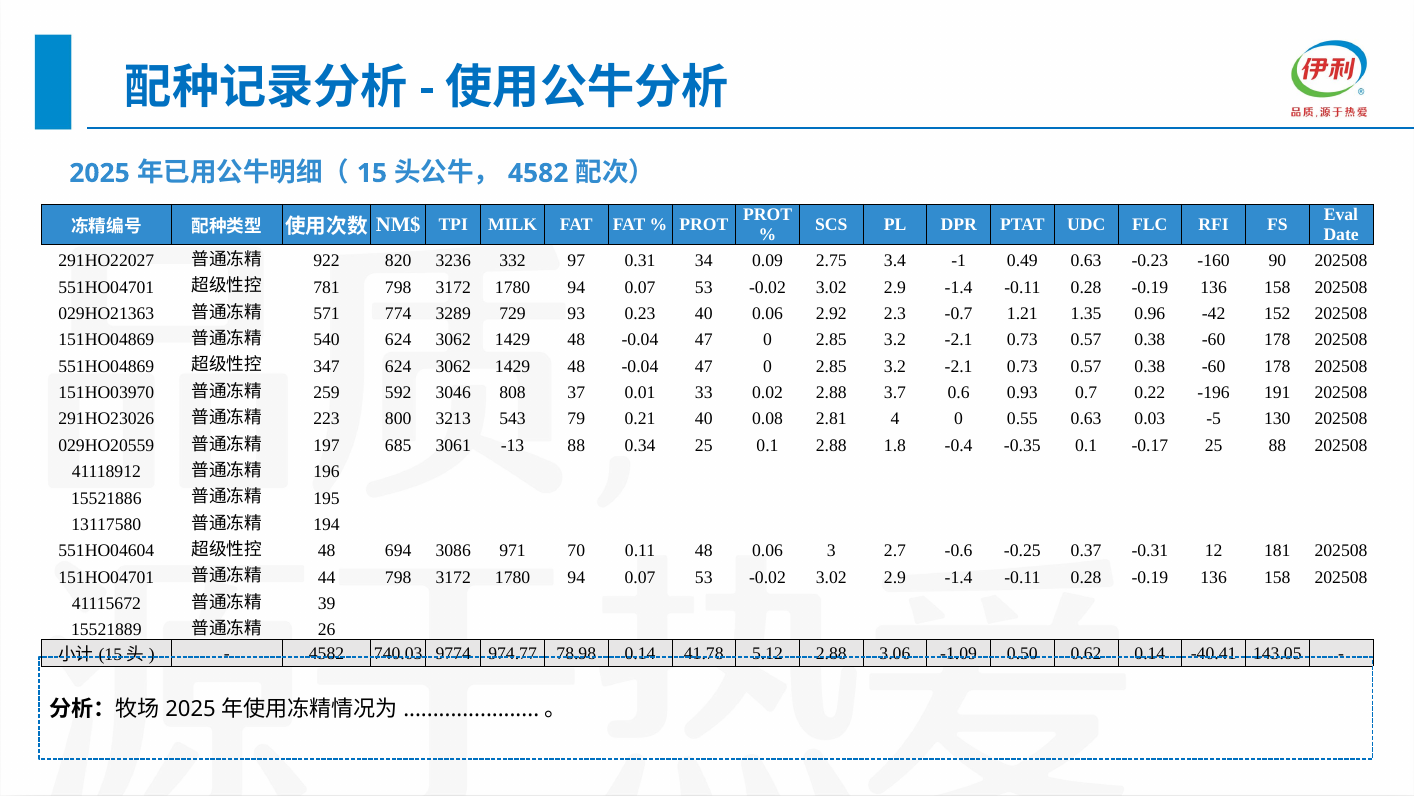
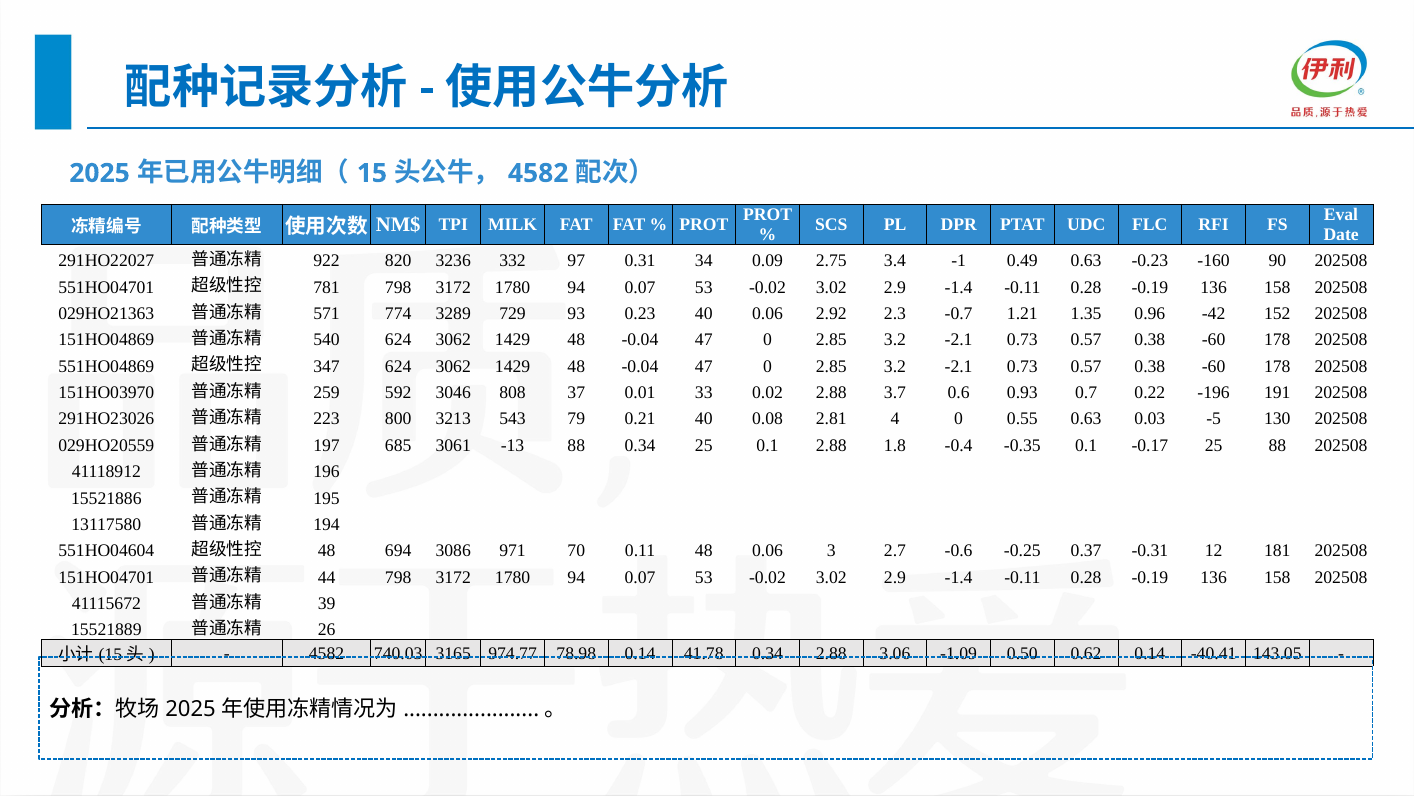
9774: 9774 -> 3165
41.78 5.12: 5.12 -> 0.34
